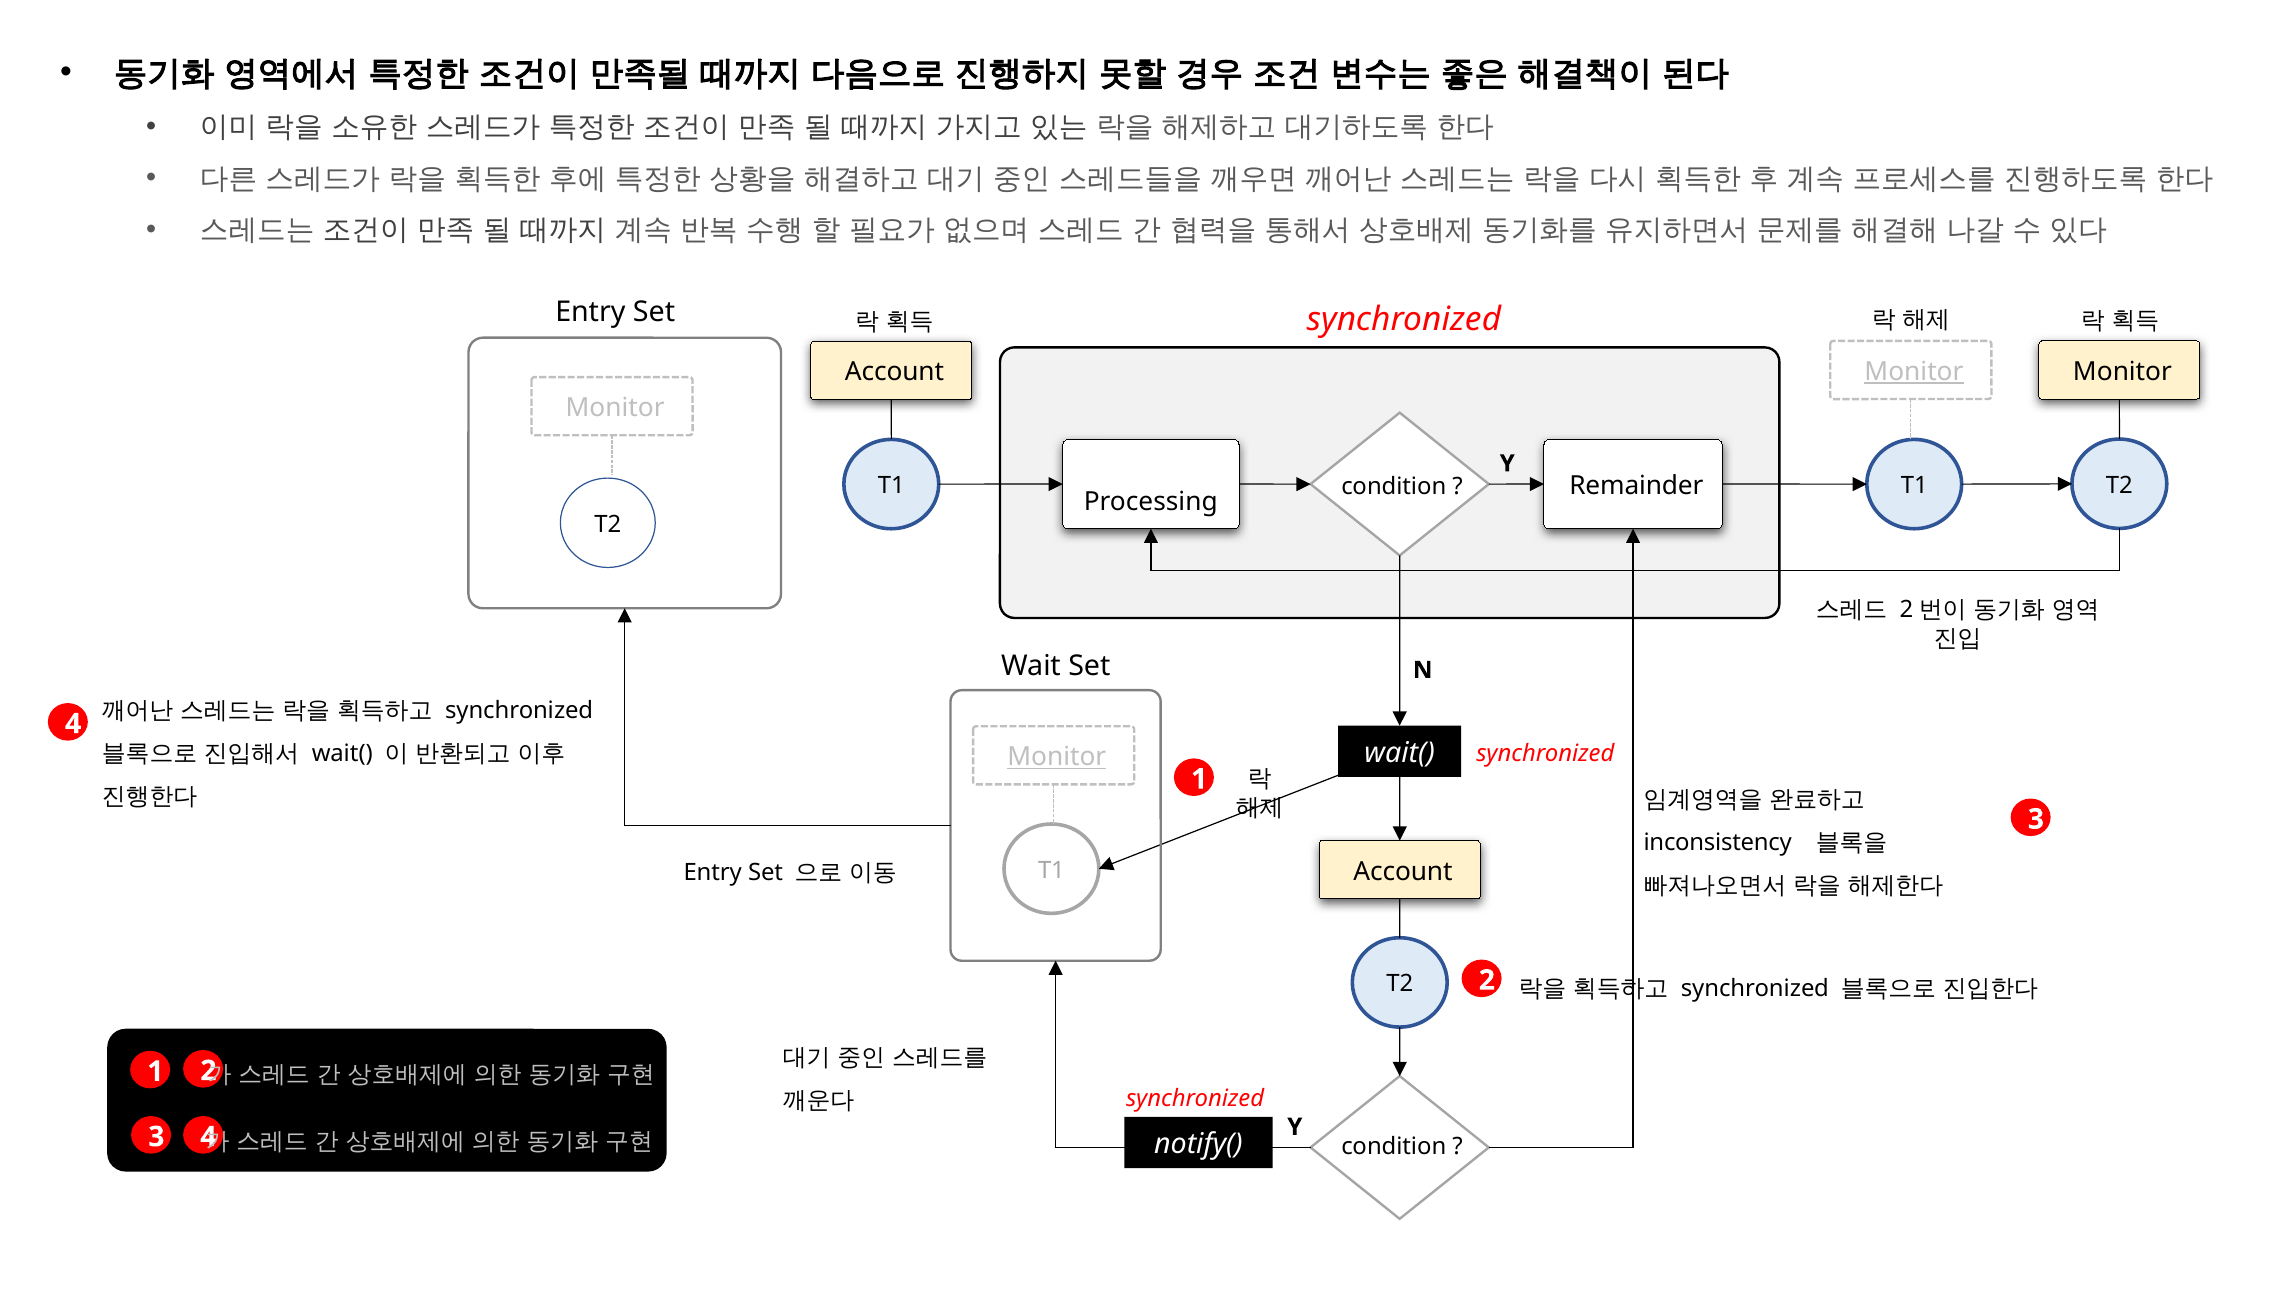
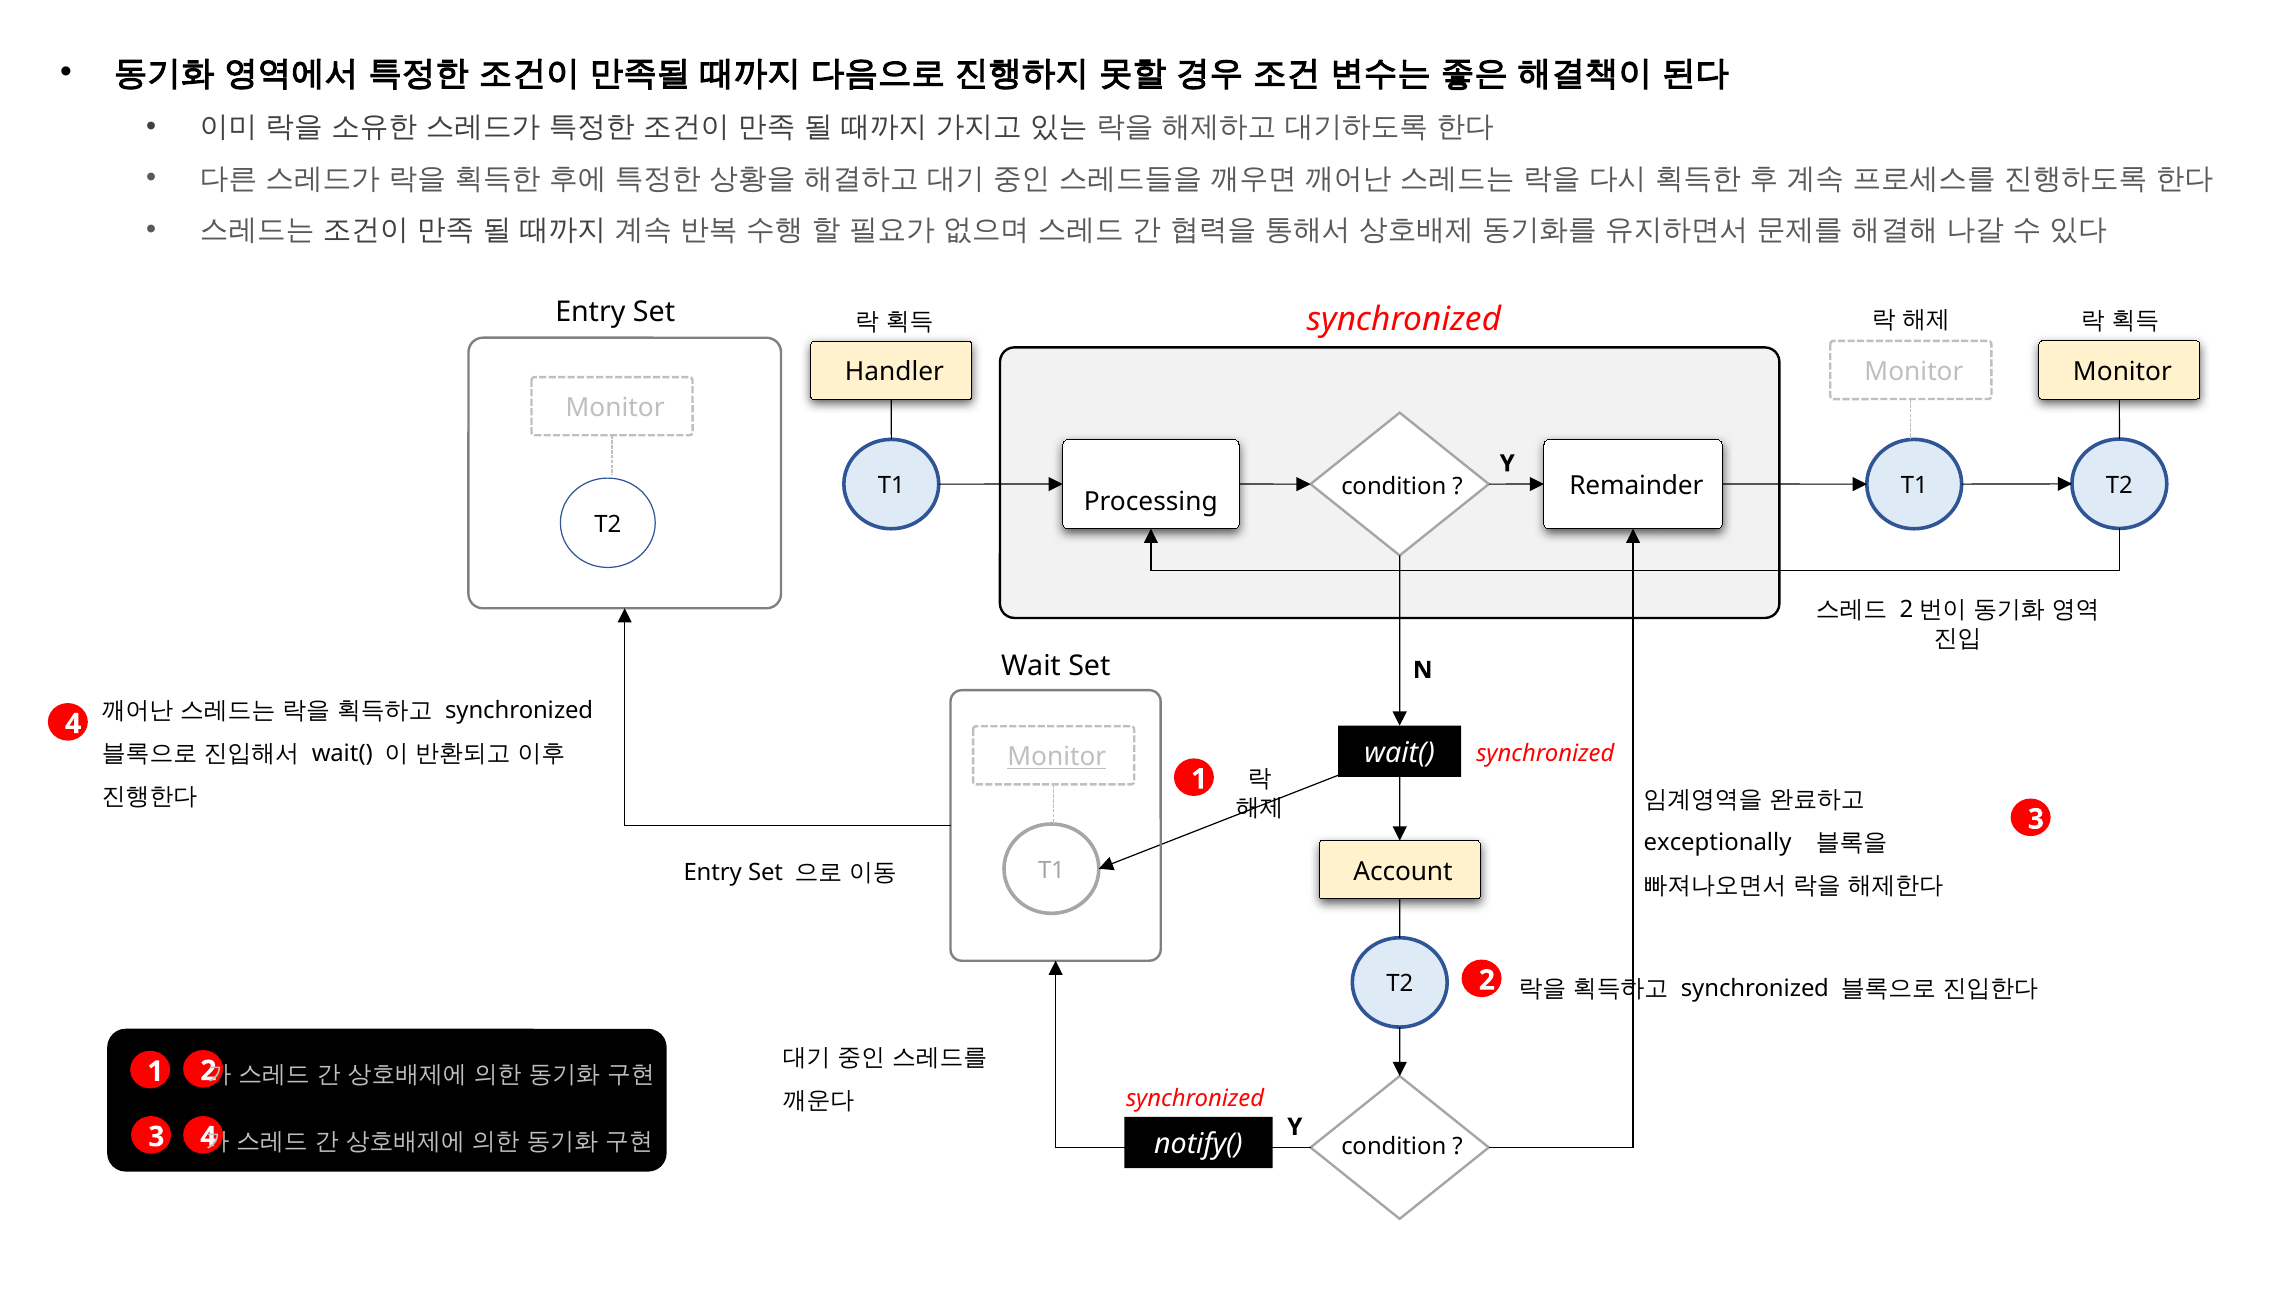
Monitor at (1914, 372) underline: present -> none
Account at (895, 372): Account -> Handler
inconsistency: inconsistency -> exceptionally
